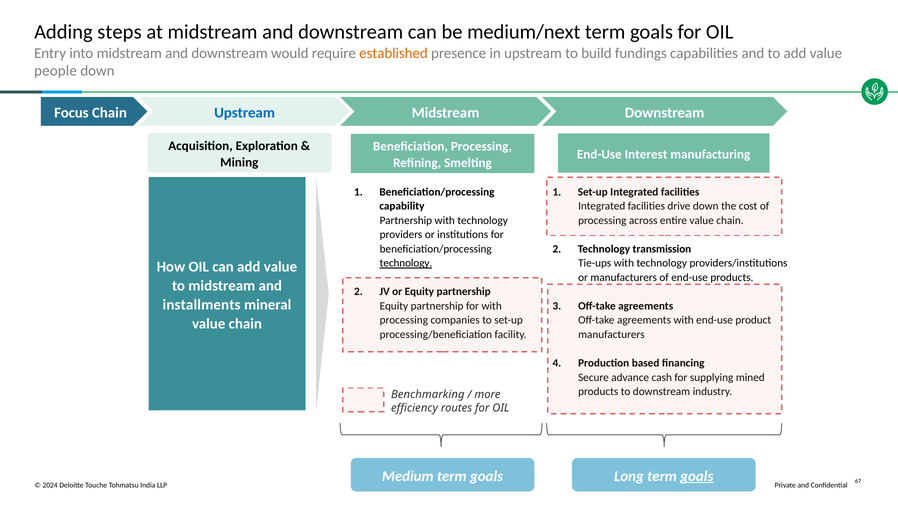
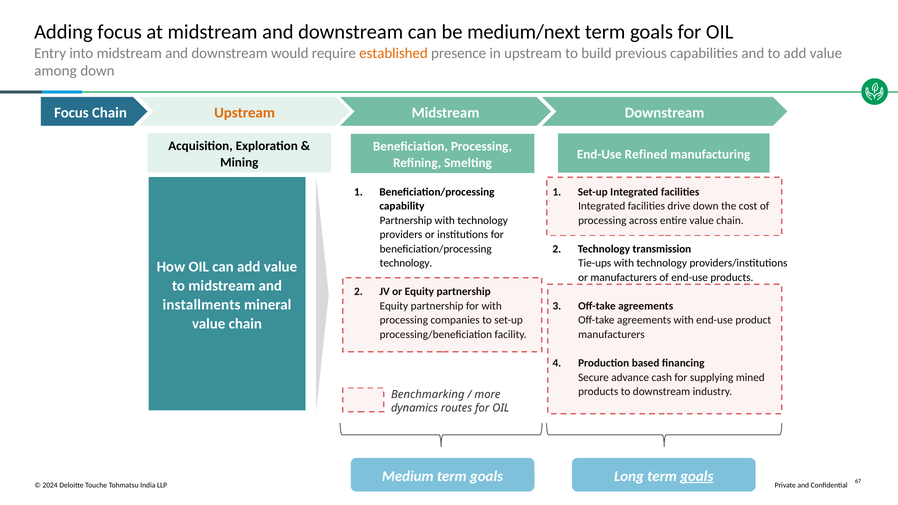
Adding steps: steps -> focus
fundings: fundings -> previous
people: people -> among
Upstream at (245, 113) colour: blue -> orange
Interest: Interest -> Refined
technology at (406, 263) underline: present -> none
efficiency: efficiency -> dynamics
